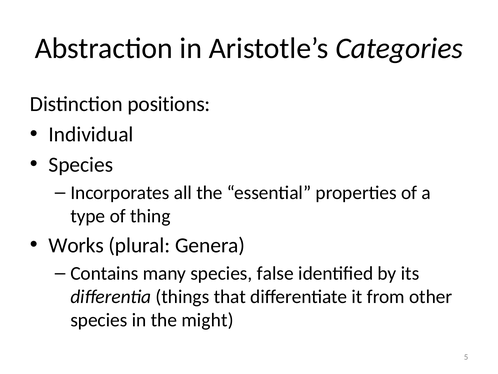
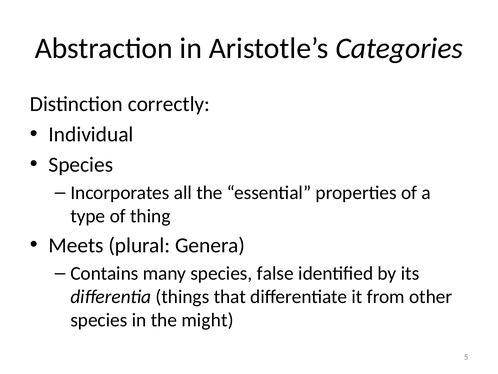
positions: positions -> correctly
Works: Works -> Meets
